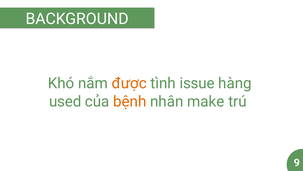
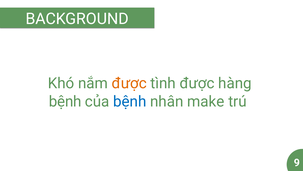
tình issue: issue -> được
used at (65, 101): used -> bệnh
bệnh at (130, 101) colour: orange -> blue
